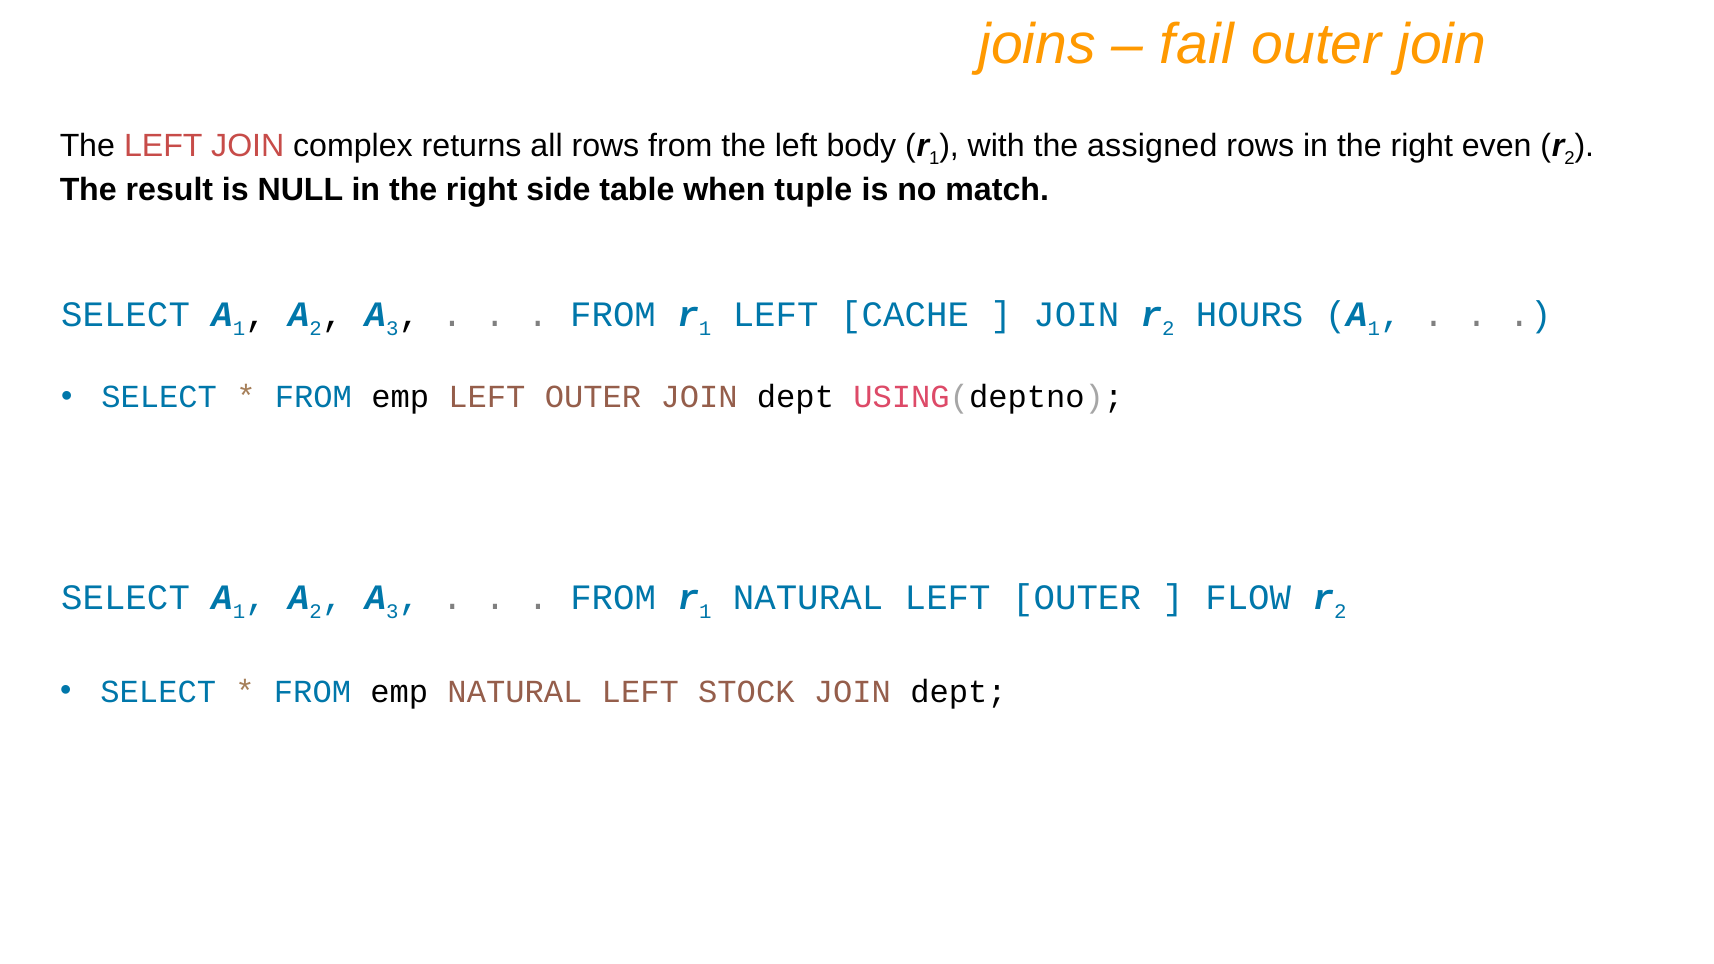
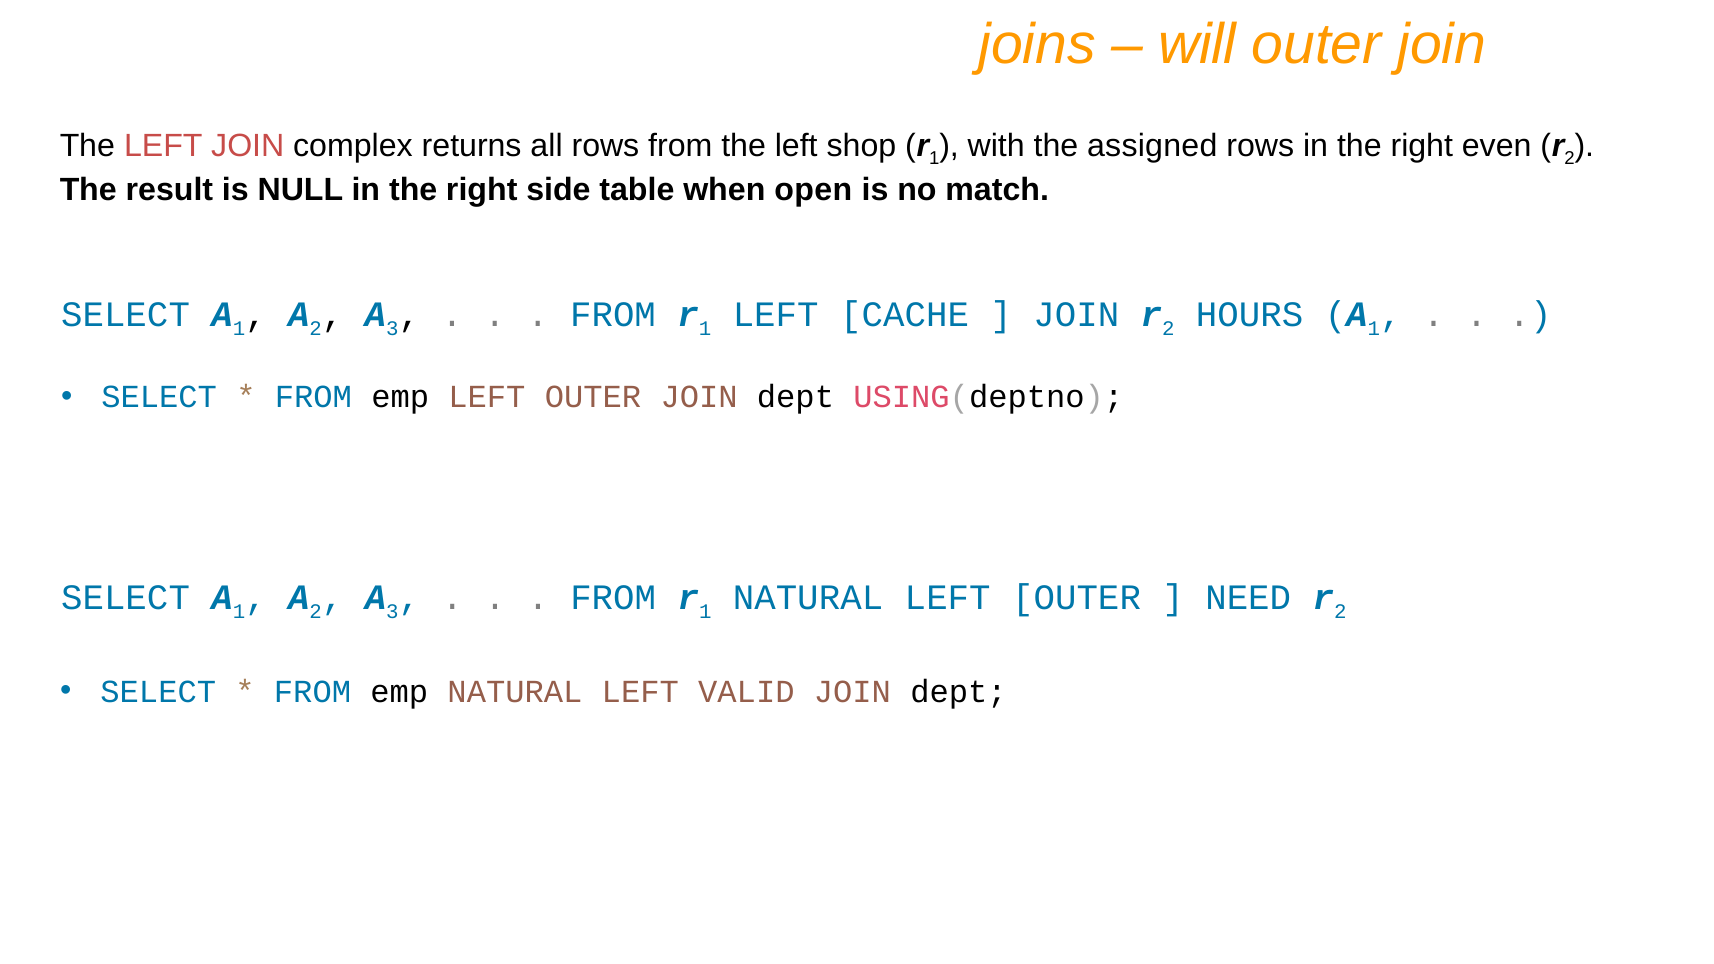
fail: fail -> will
body: body -> shop
tuple: tuple -> open
FLOW: FLOW -> NEED
STOCK: STOCK -> VALID
